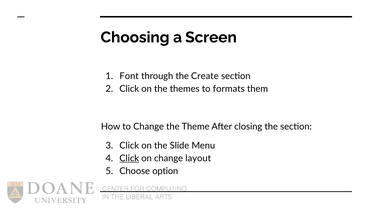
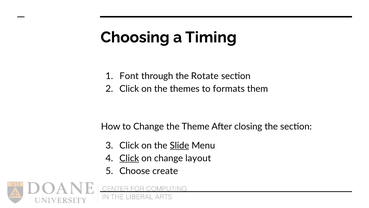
Screen: Screen -> Timing
Create: Create -> Rotate
Slide underline: none -> present
option: option -> create
